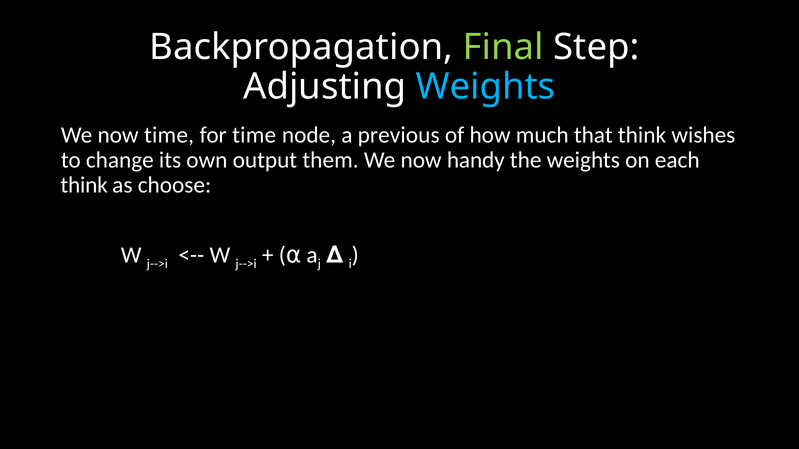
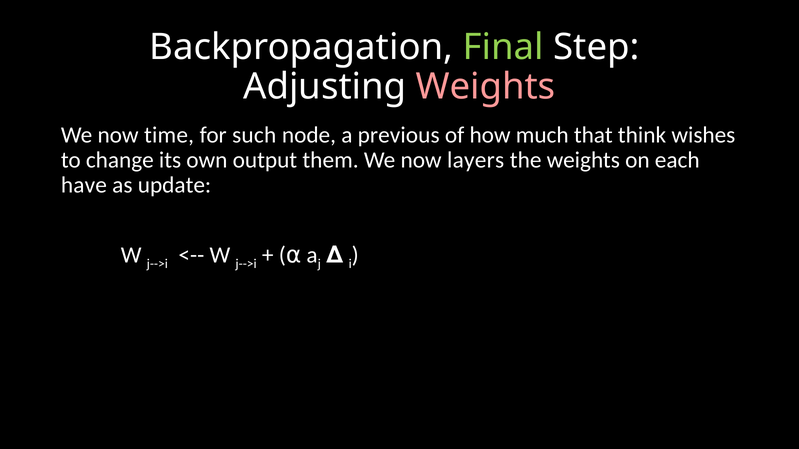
Weights at (486, 87) colour: light blue -> pink
for time: time -> such
handy: handy -> layers
think at (84, 185): think -> have
choose: choose -> update
